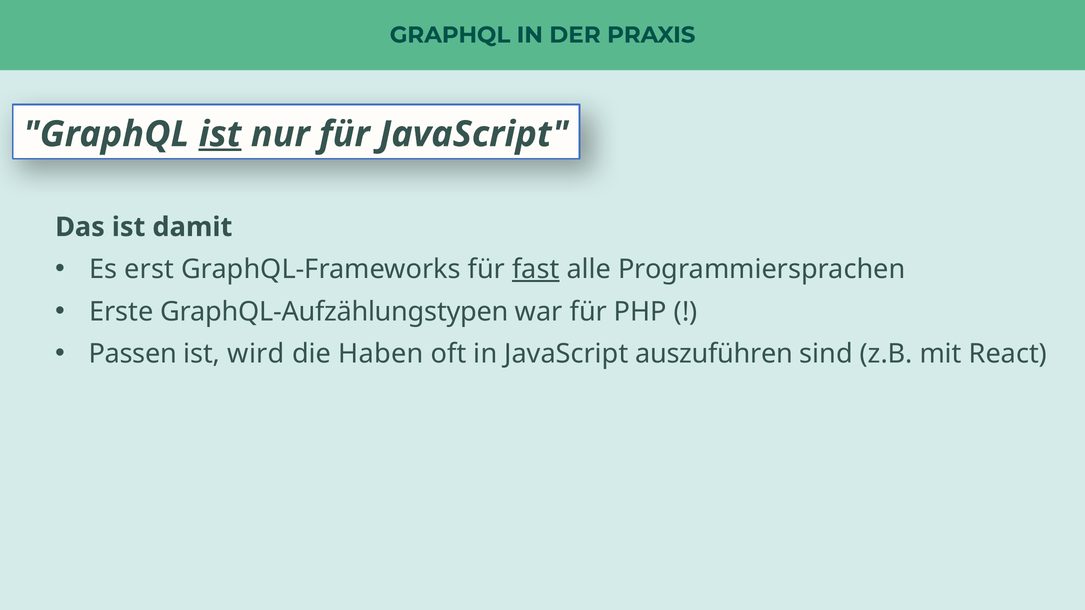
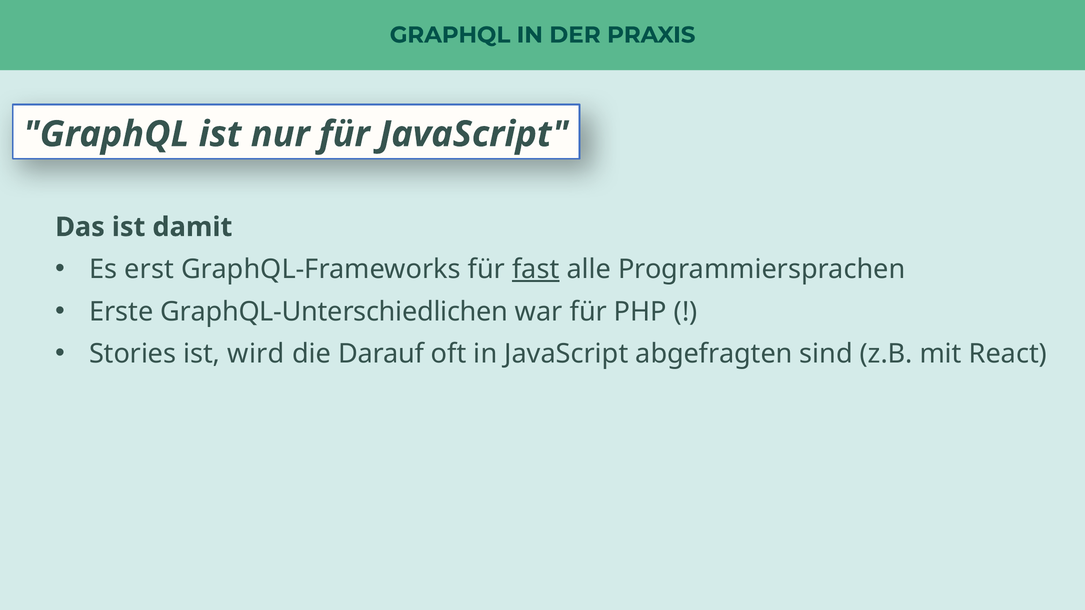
ist at (220, 134) underline: present -> none
GraphQL-Aufzählungstypen: GraphQL-Aufzählungstypen -> GraphQL-Unterschiedlichen
Passen: Passen -> Stories
Haben: Haben -> Darauf
auszuführen: auszuführen -> abgefragten
